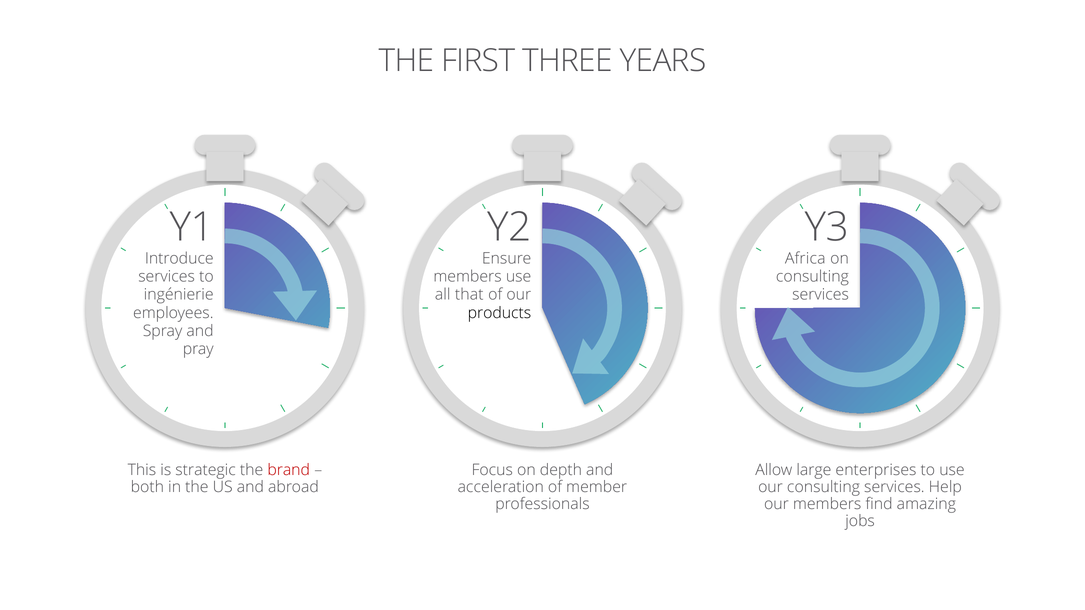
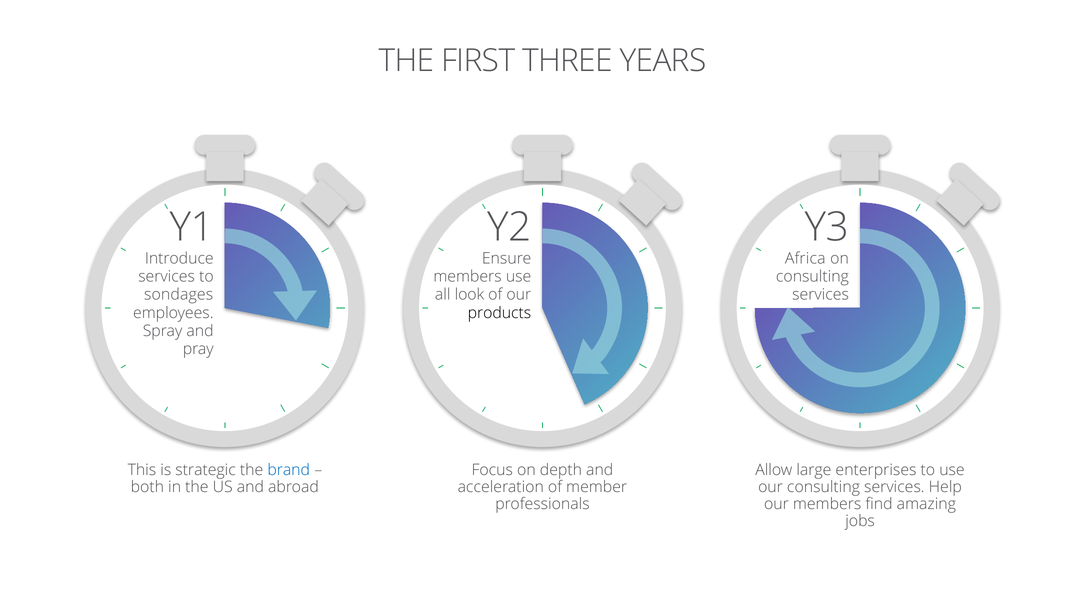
ingénierie: ingénierie -> sondages
that: that -> look
brand colour: red -> blue
